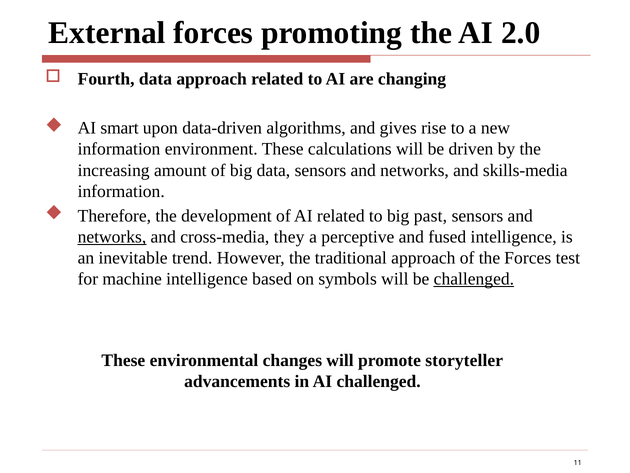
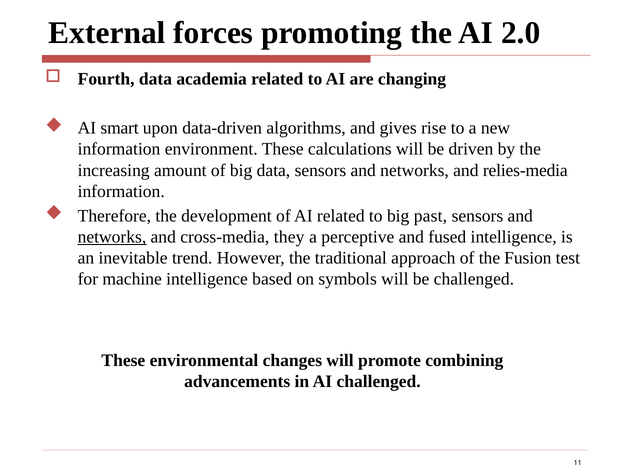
data approach: approach -> academia
skills-media: skills-media -> relies-media
the Forces: Forces -> Fusion
challenged at (474, 279) underline: present -> none
storyteller: storyteller -> combining
